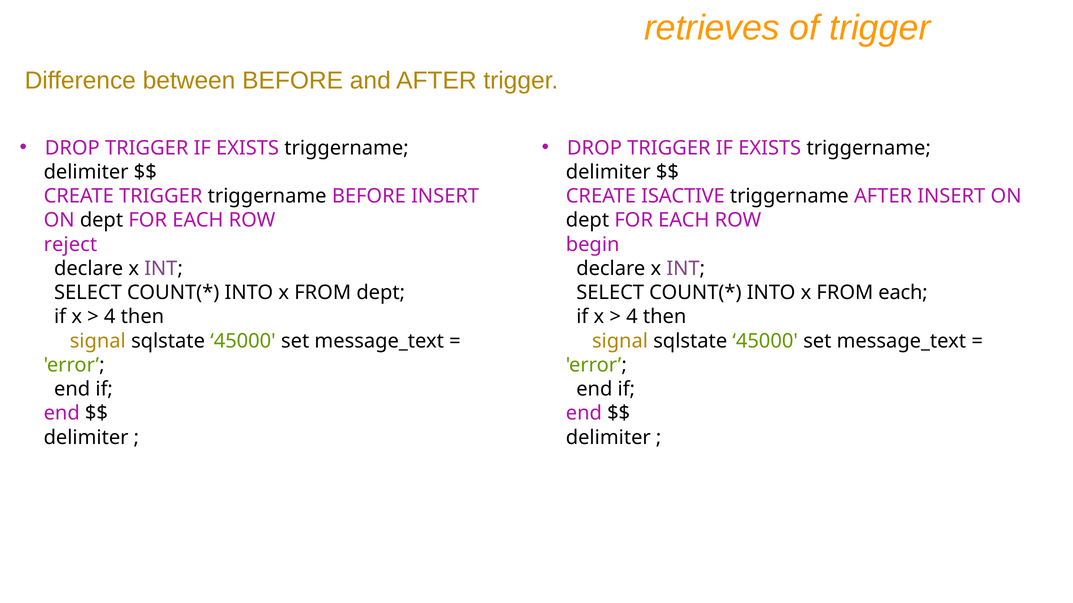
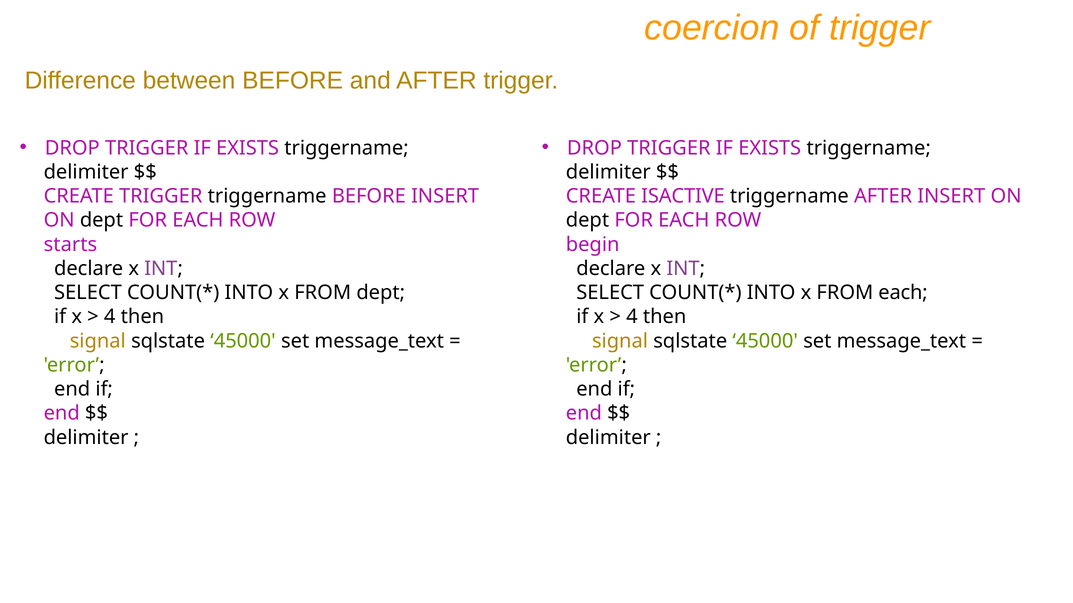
retrieves: retrieves -> coercion
reject: reject -> starts
